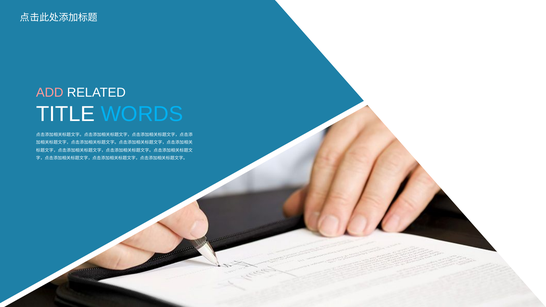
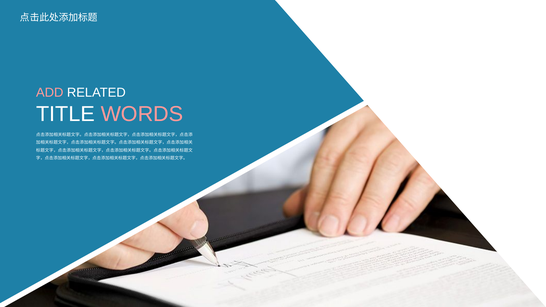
WORDS colour: light blue -> pink
